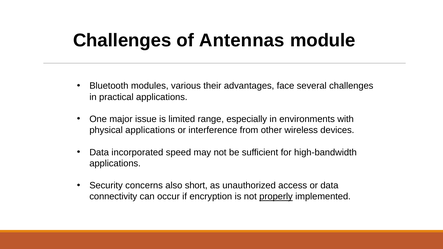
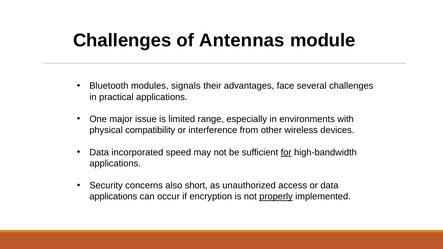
various: various -> signals
physical applications: applications -> compatibility
for underline: none -> present
connectivity at (113, 197): connectivity -> applications
